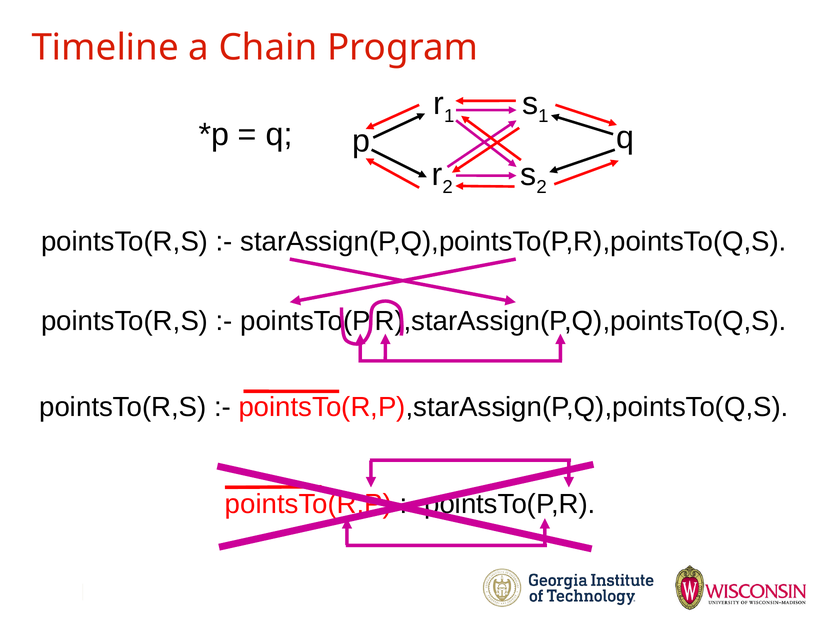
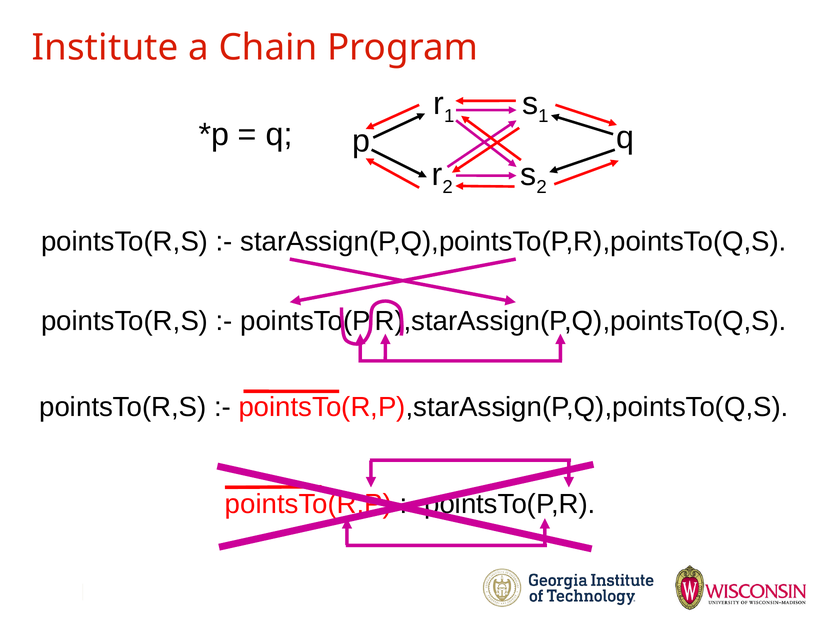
Timeline: Timeline -> Institute
